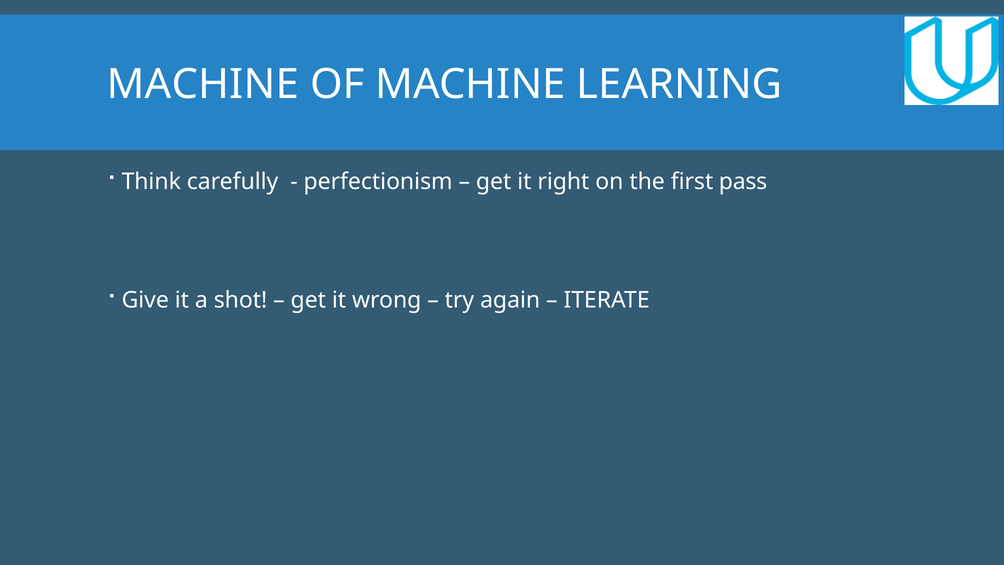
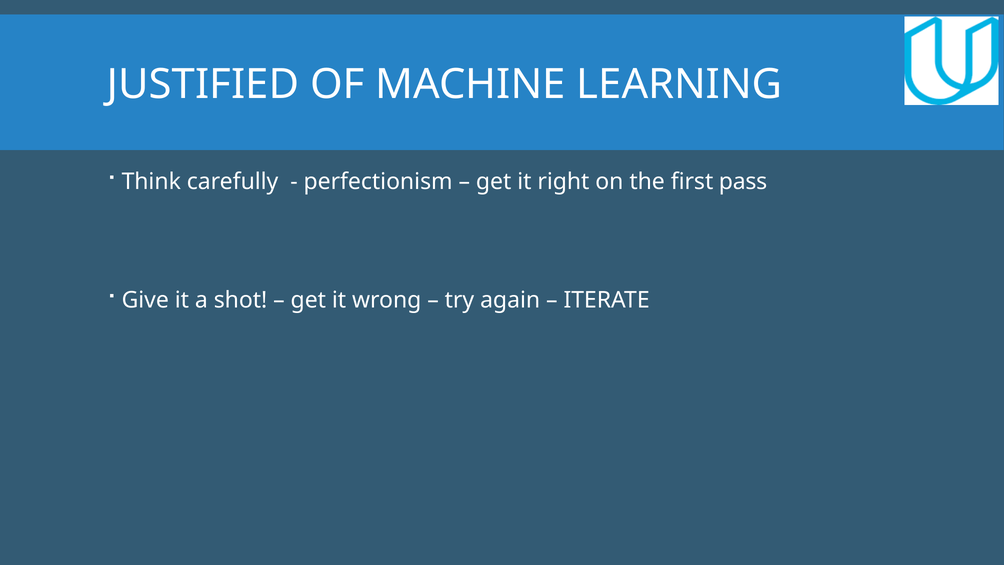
MACHINE at (203, 84): MACHINE -> JUSTIFIED
